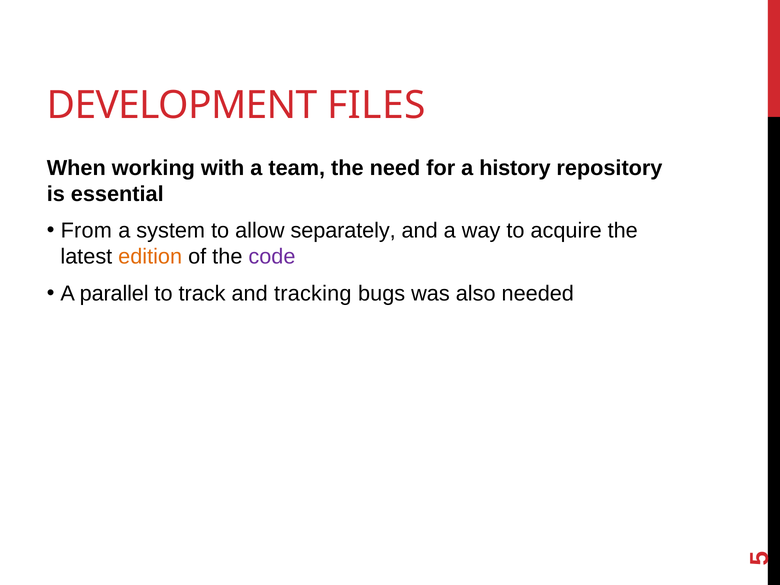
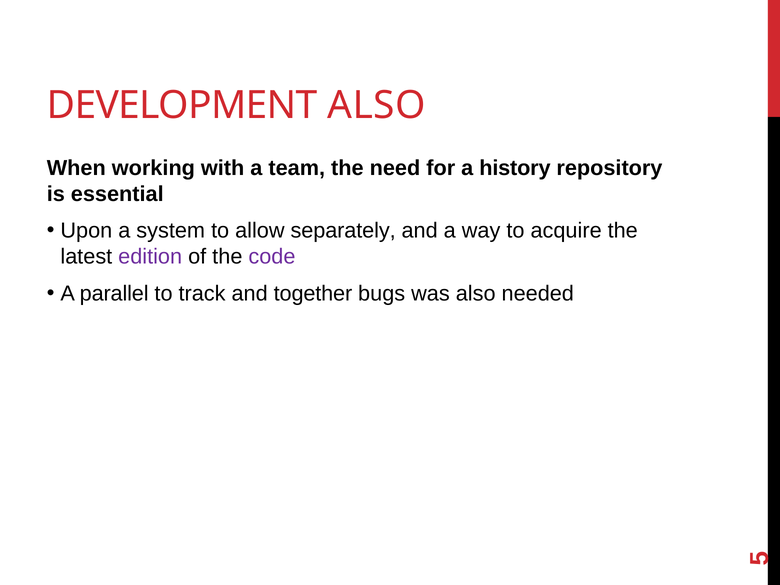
DEVELOPMENT FILES: FILES -> ALSO
From: From -> Upon
edition colour: orange -> purple
tracking: tracking -> together
